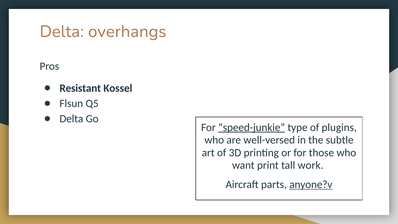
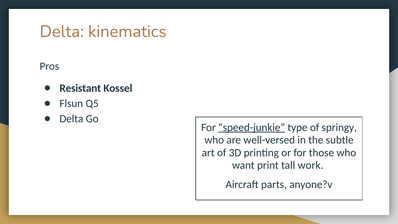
overhangs: overhangs -> kinematics
plugins: plugins -> springy
anyone?v underline: present -> none
